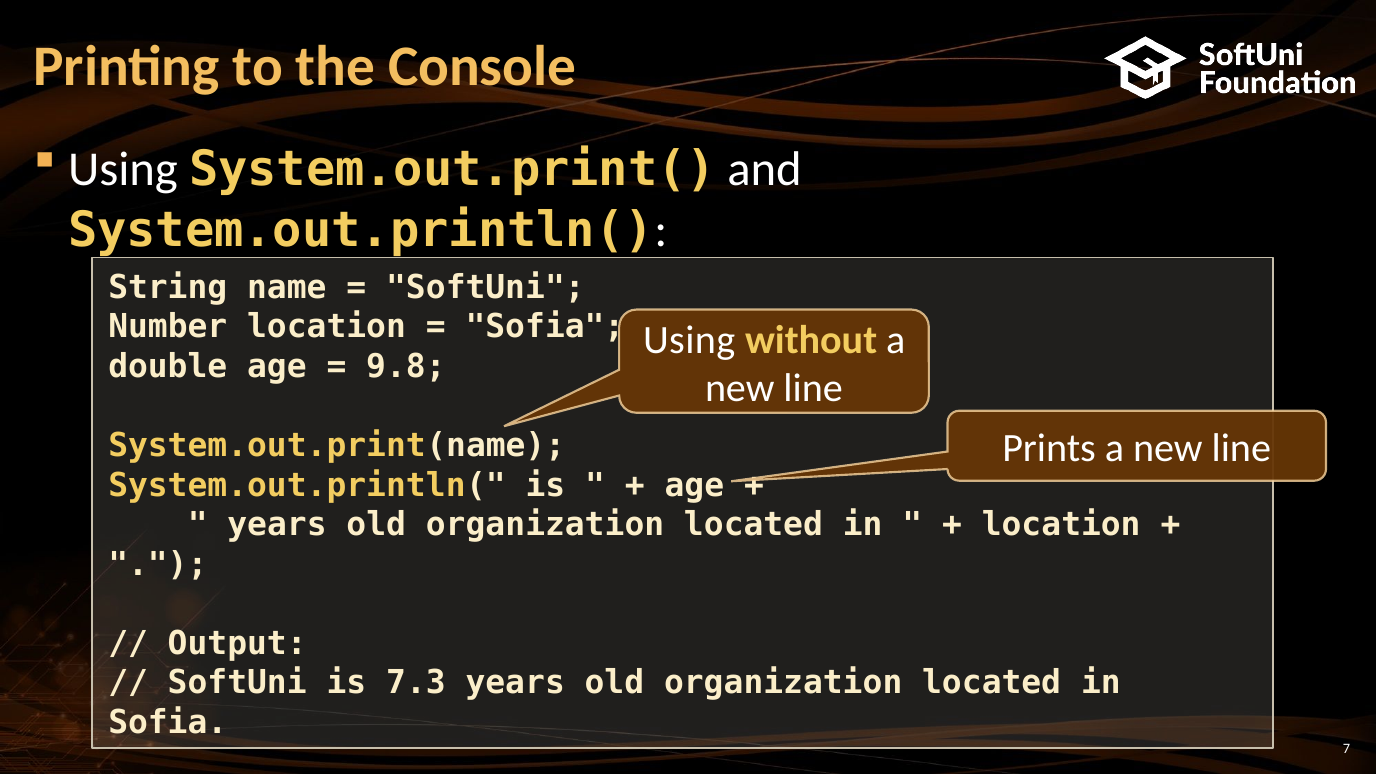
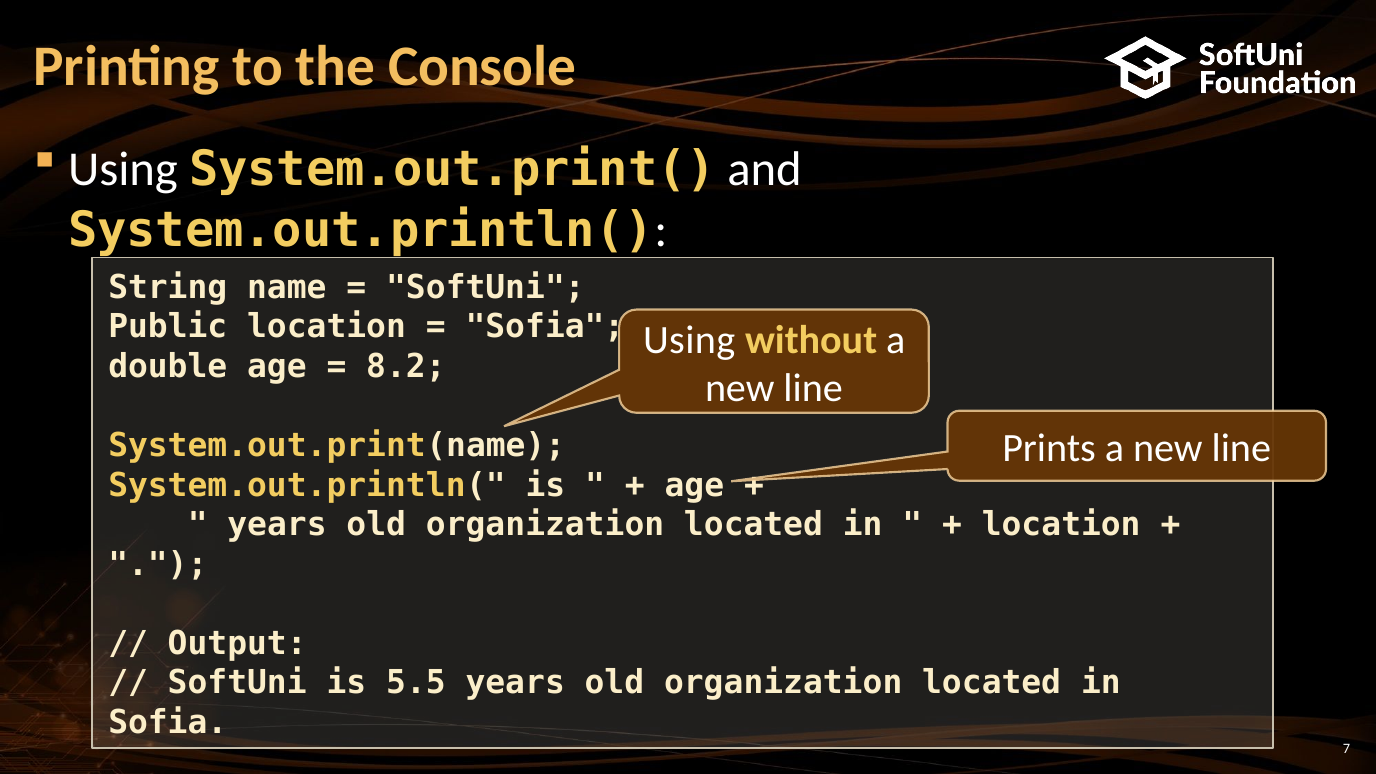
Number: Number -> Public
9.8: 9.8 -> 8.2
7.3: 7.3 -> 5.5
